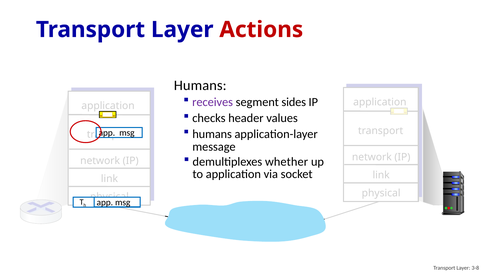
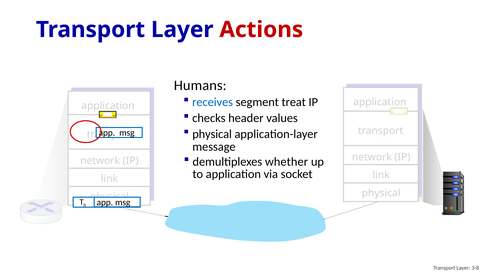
receives colour: purple -> blue
sides: sides -> treat
humans at (212, 134): humans -> physical
